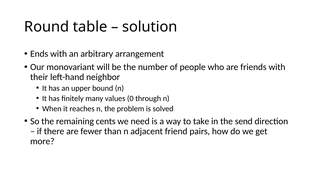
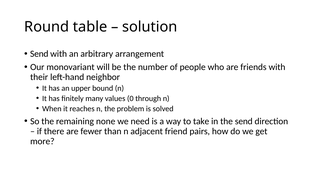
Ends at (39, 54): Ends -> Send
cents: cents -> none
